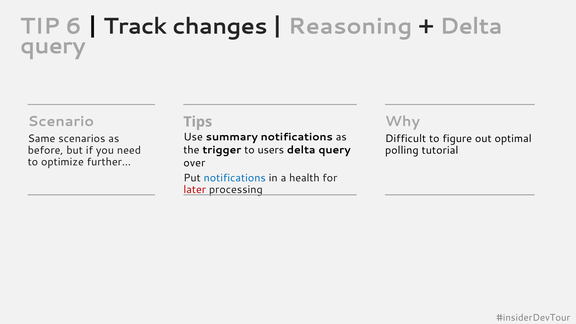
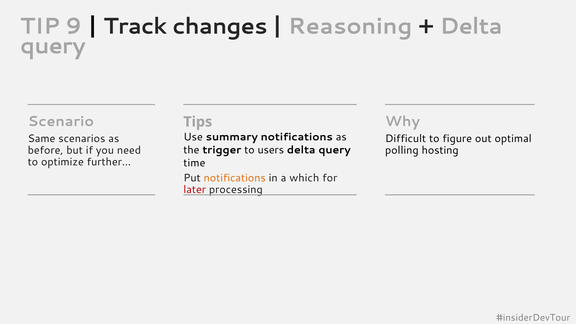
6: 6 -> 9
tutorial: tutorial -> hosting
over: over -> time
notifications at (235, 178) colour: blue -> orange
health: health -> which
